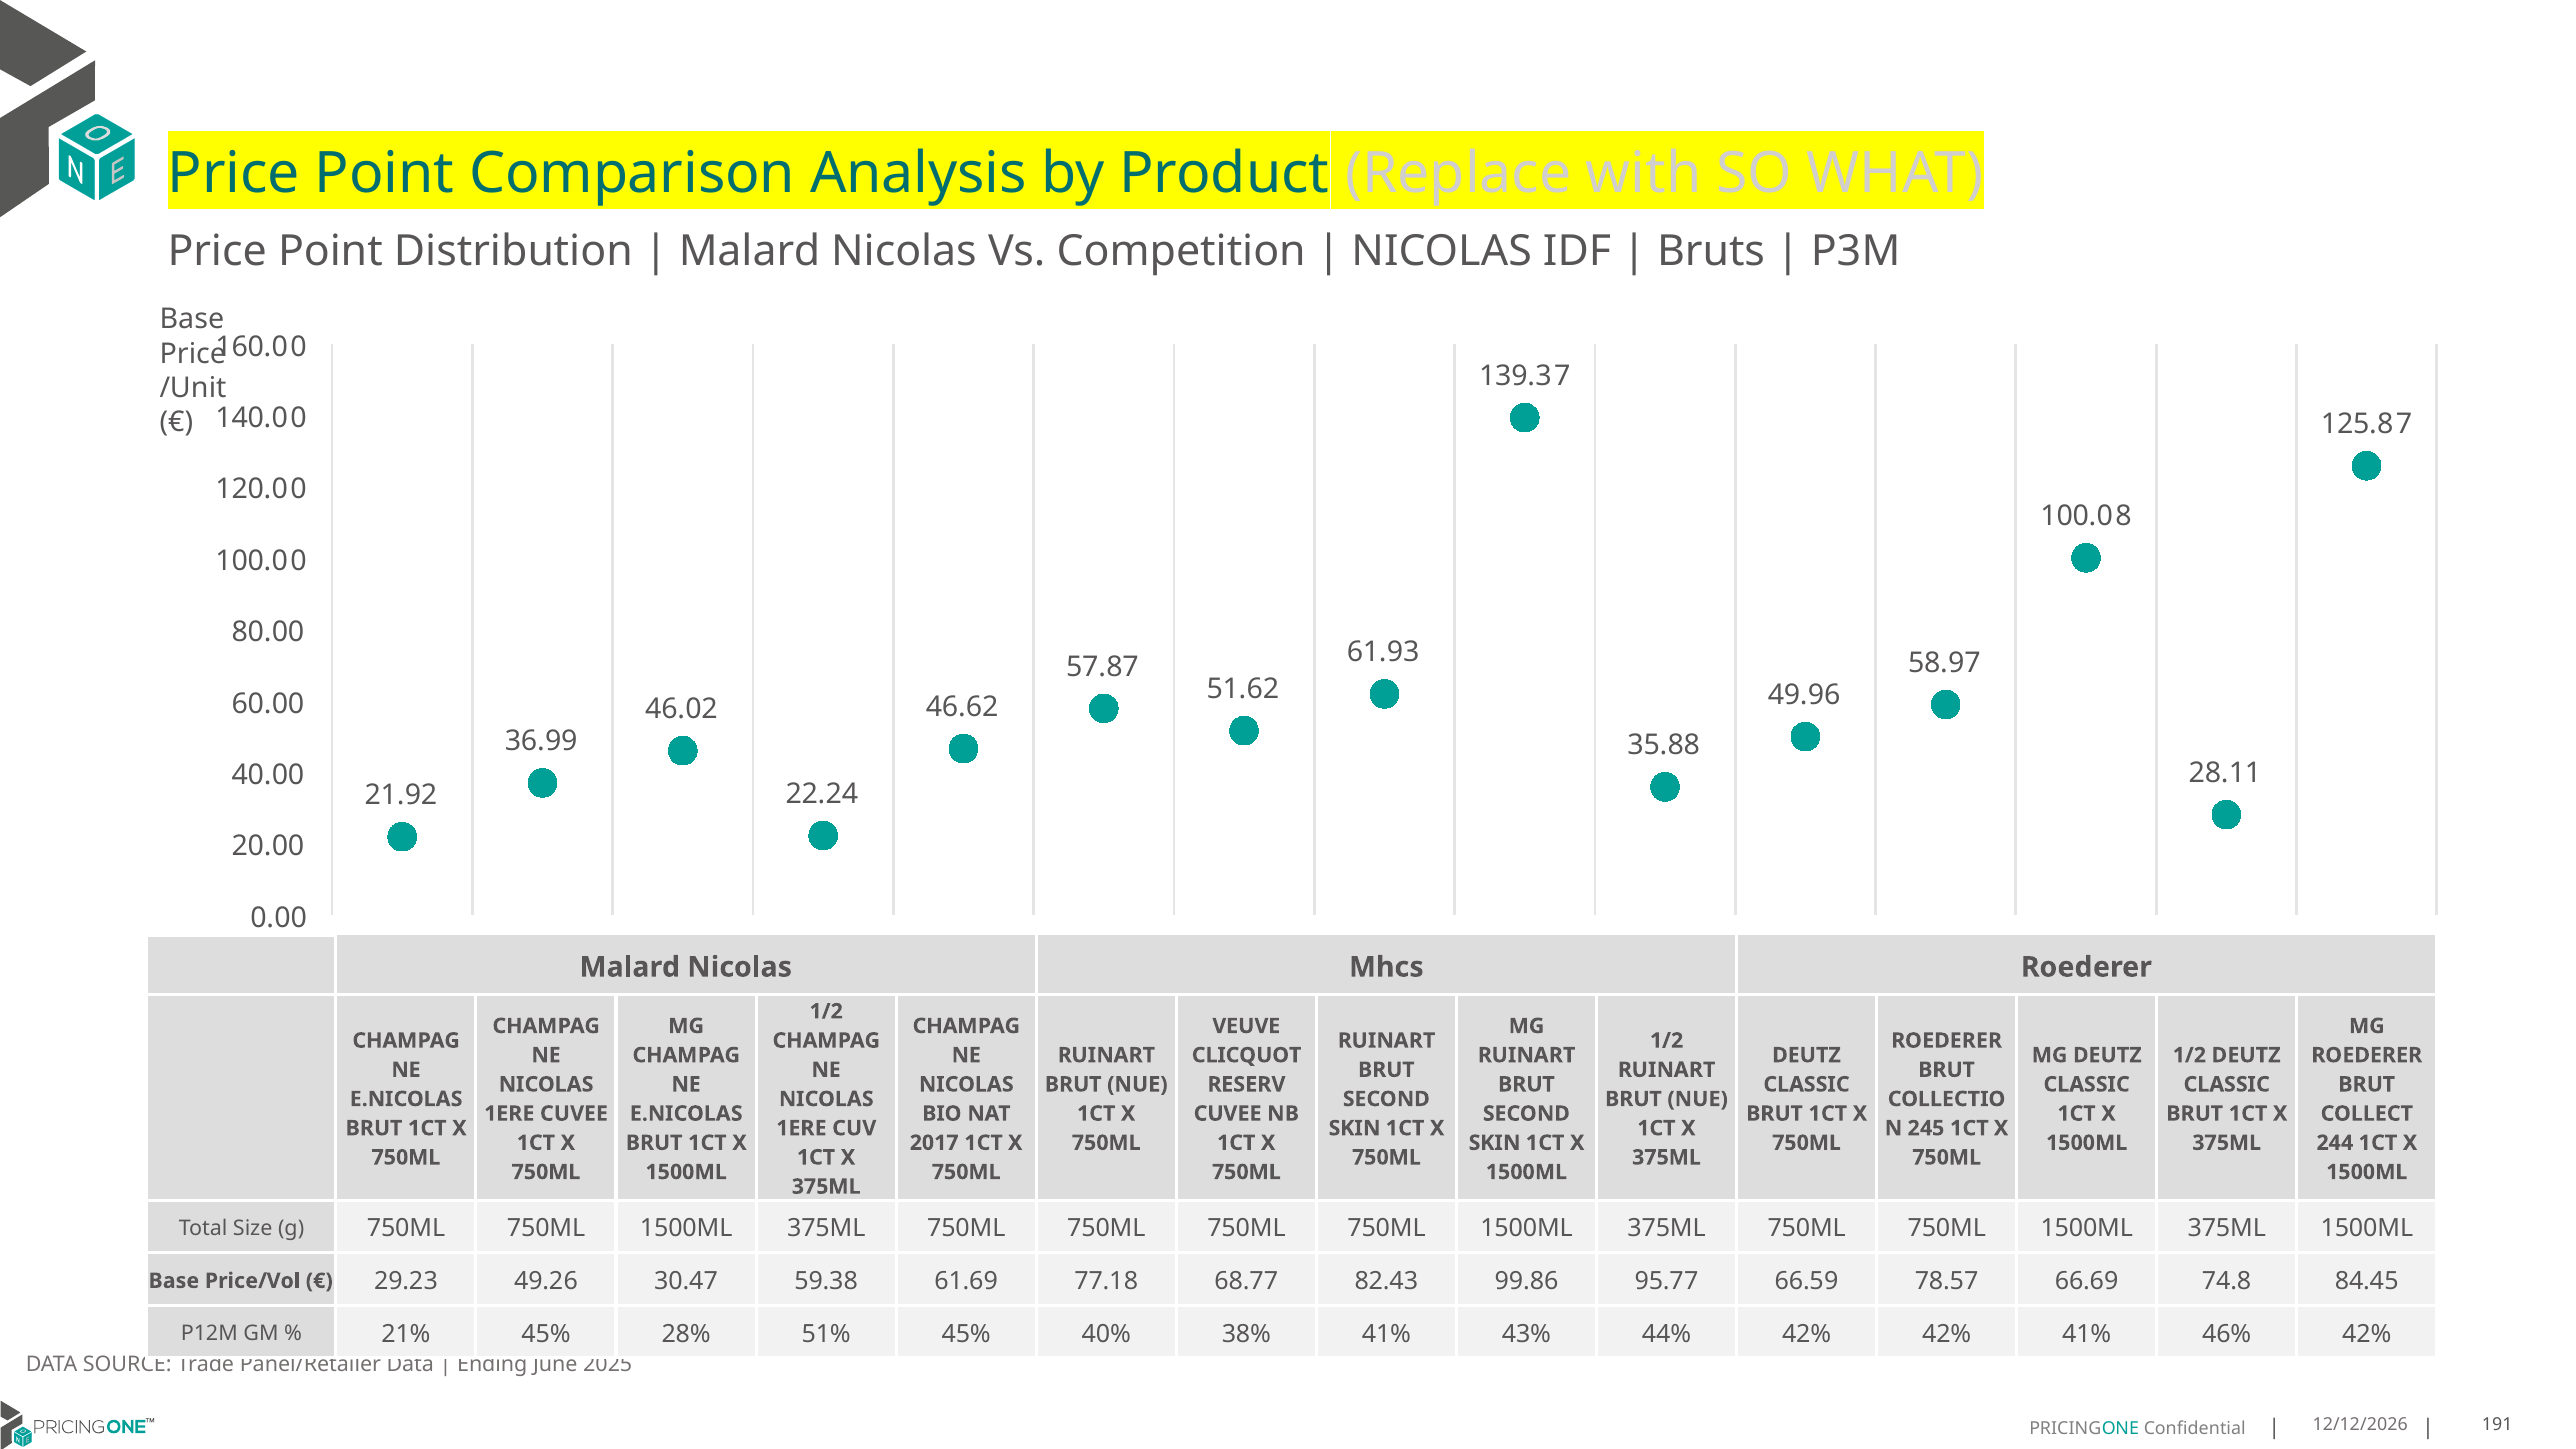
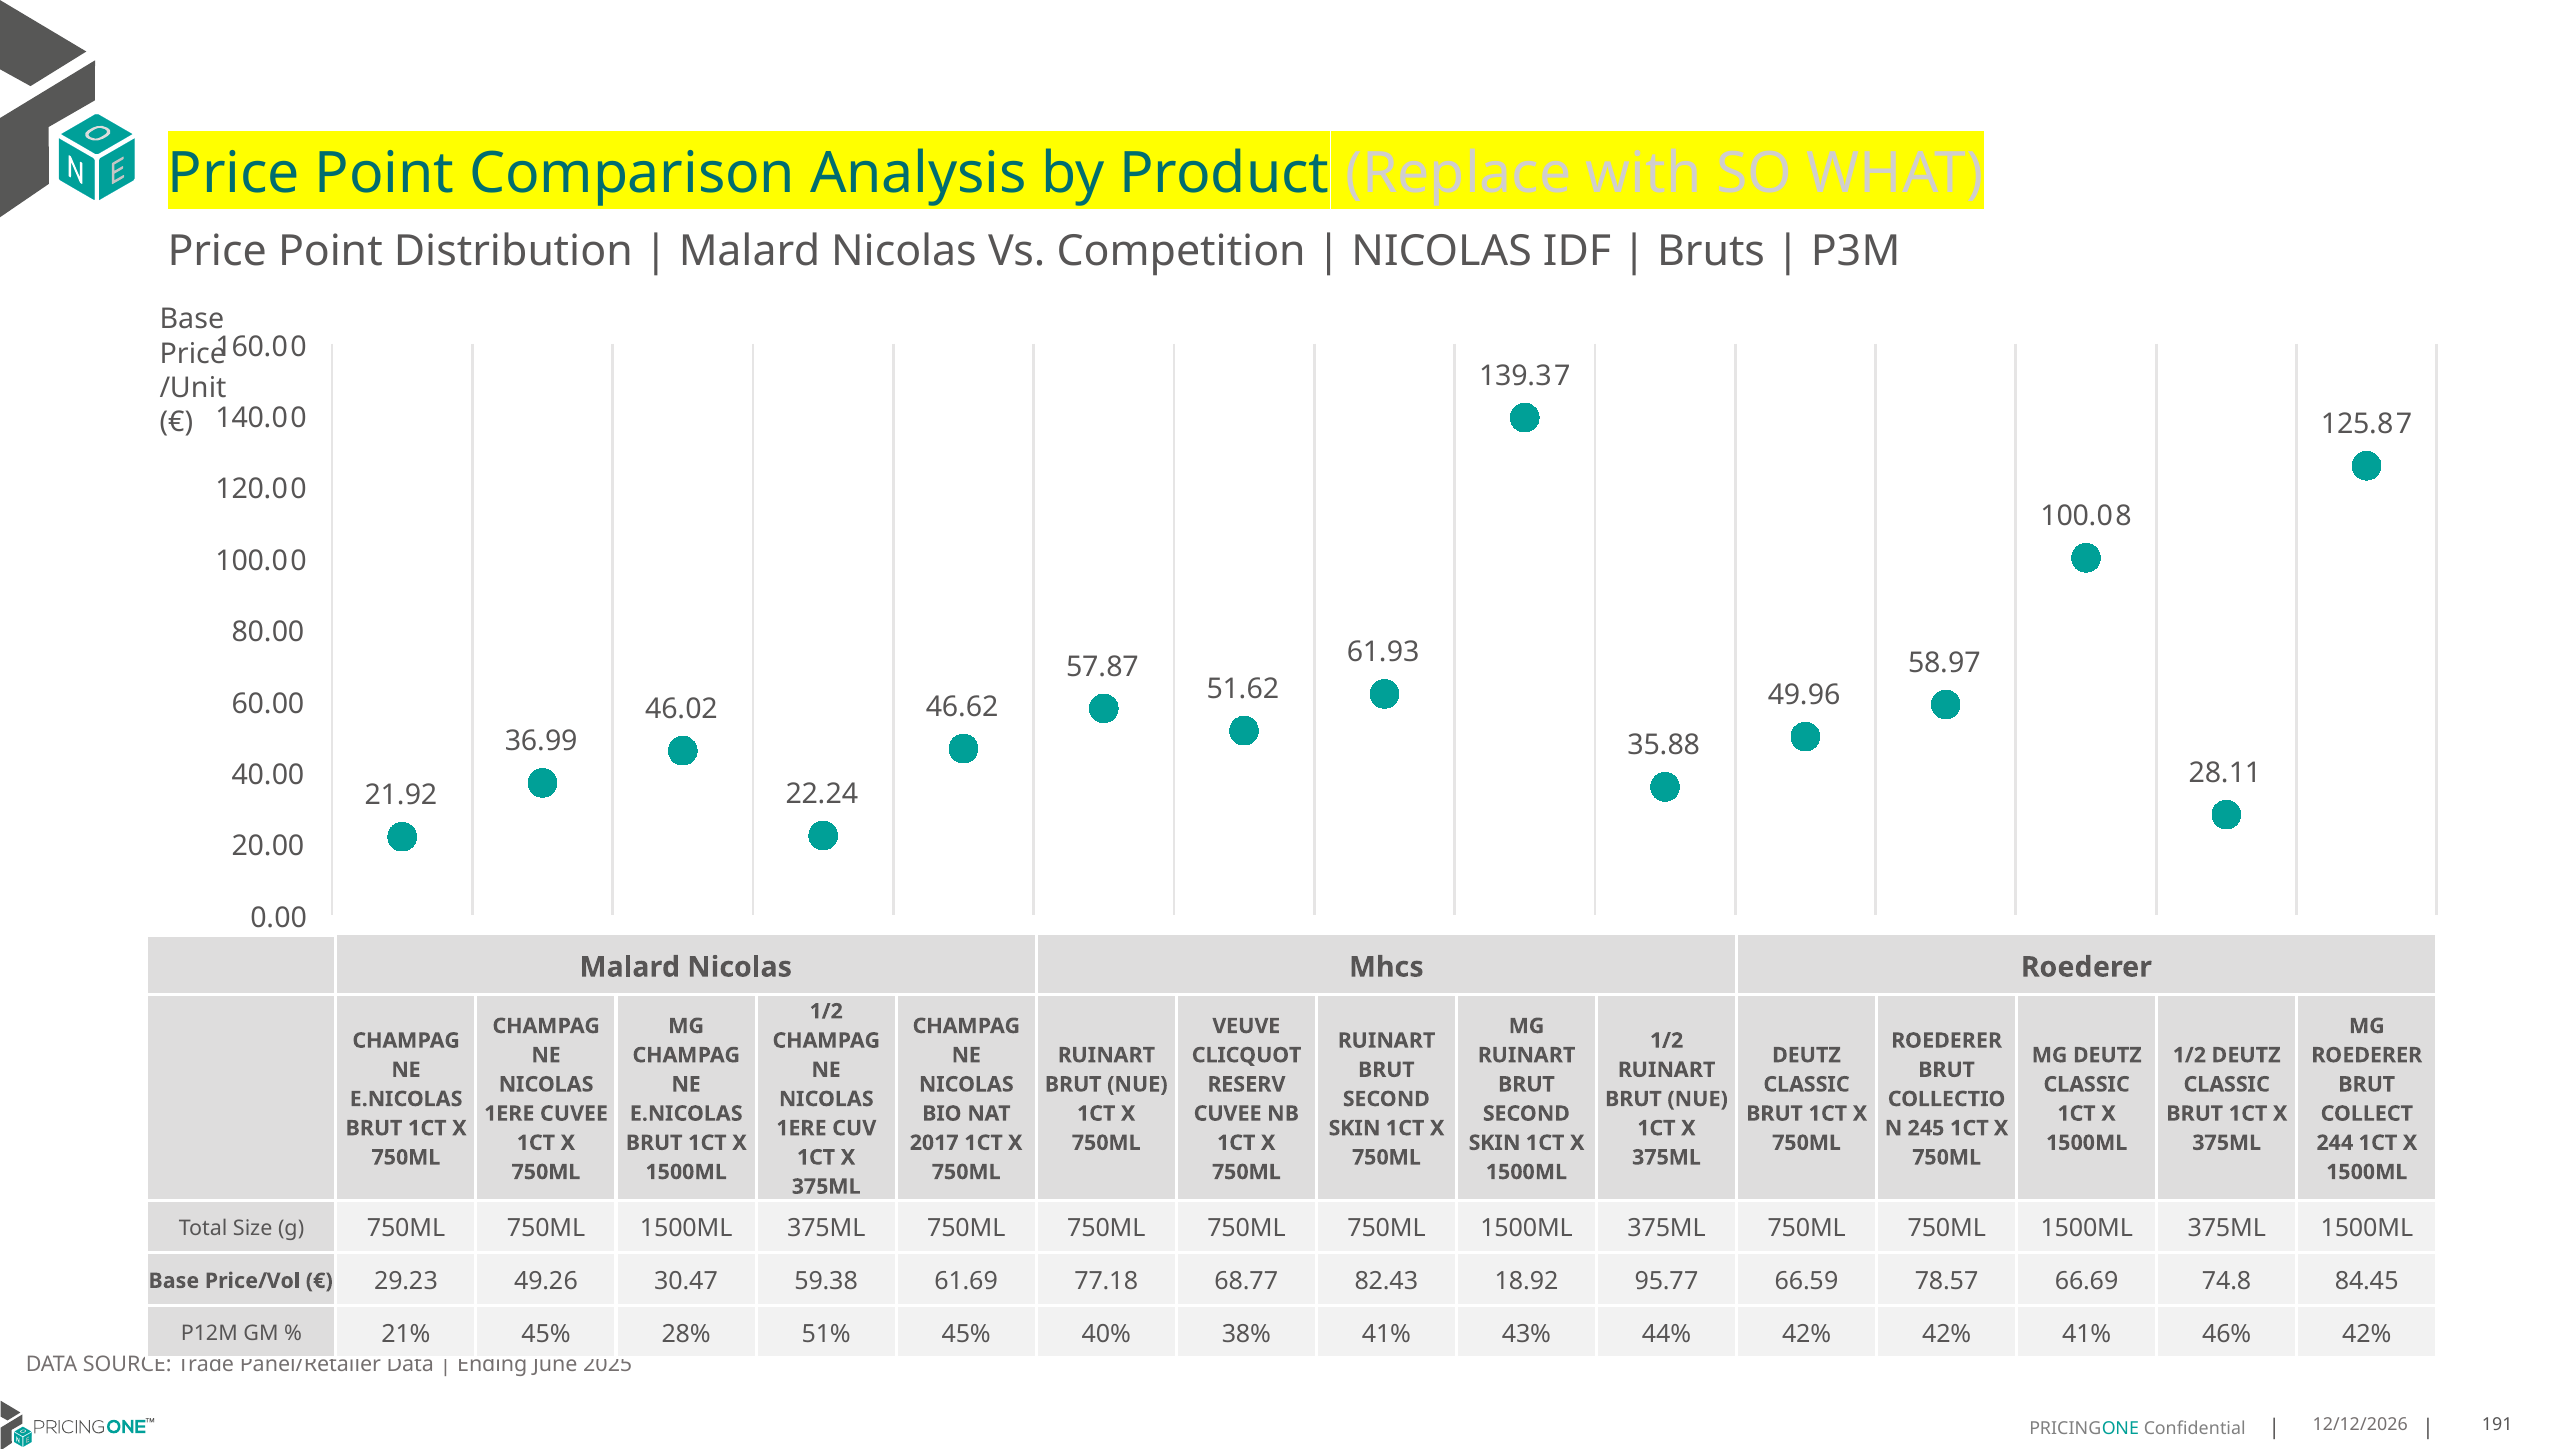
99.86: 99.86 -> 18.92
